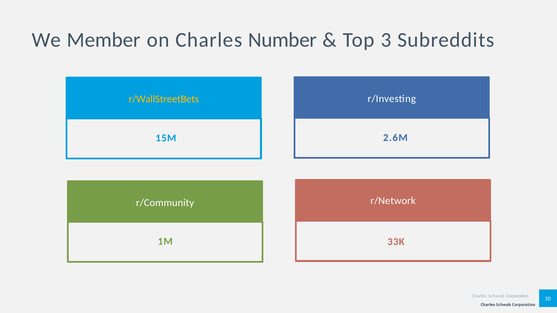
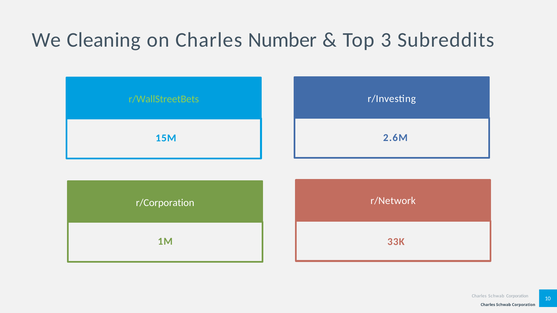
Member: Member -> Cleaning
r/WallStreetBets colour: yellow -> light green
r/Community: r/Community -> r/Corporation
